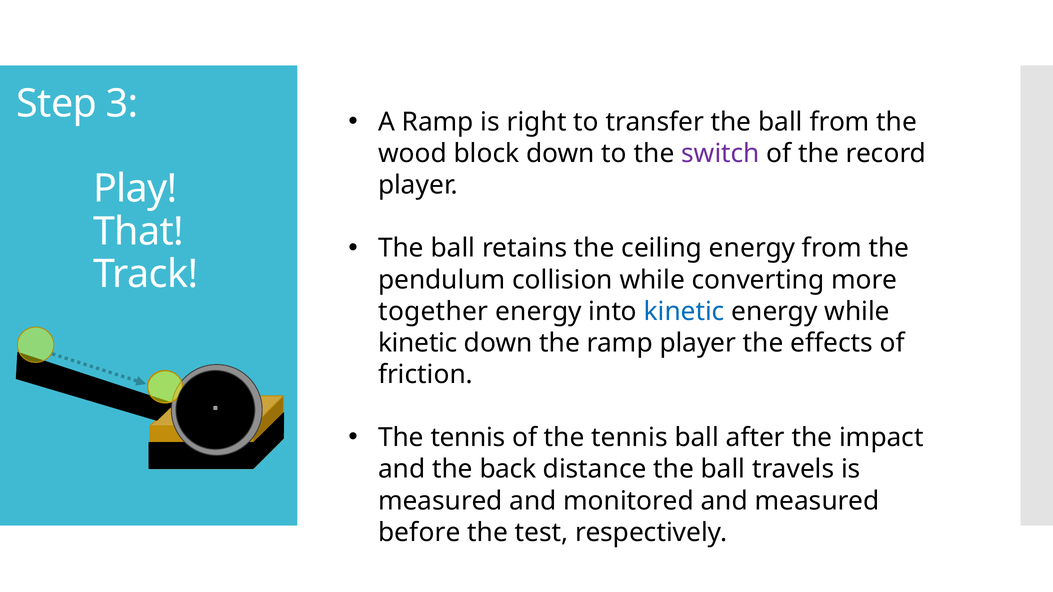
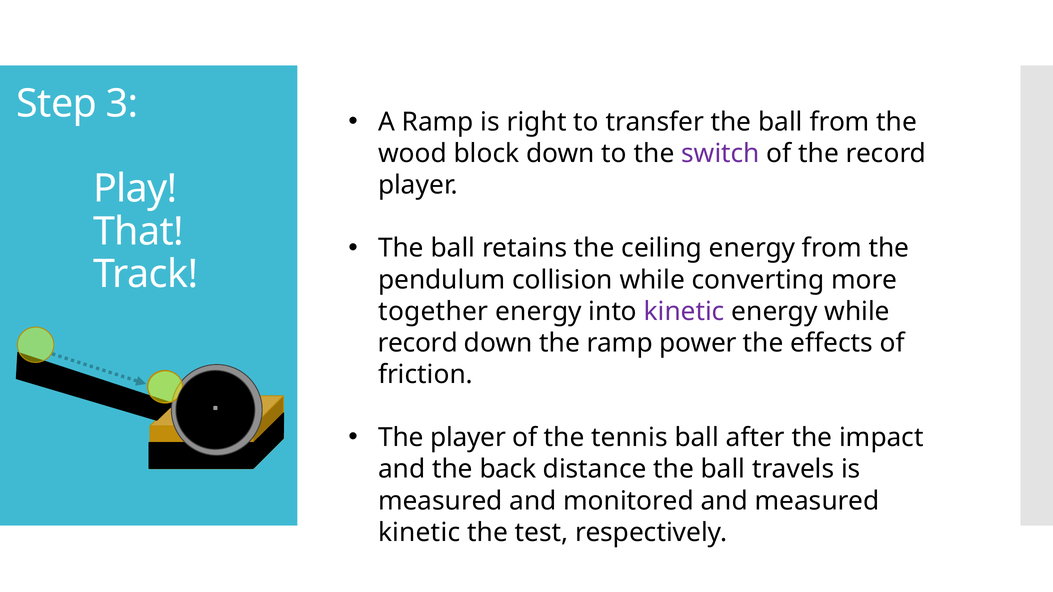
kinetic at (684, 312) colour: blue -> purple
kinetic at (418, 343): kinetic -> record
ramp player: player -> power
tennis at (468, 438): tennis -> player
before at (419, 533): before -> kinetic
